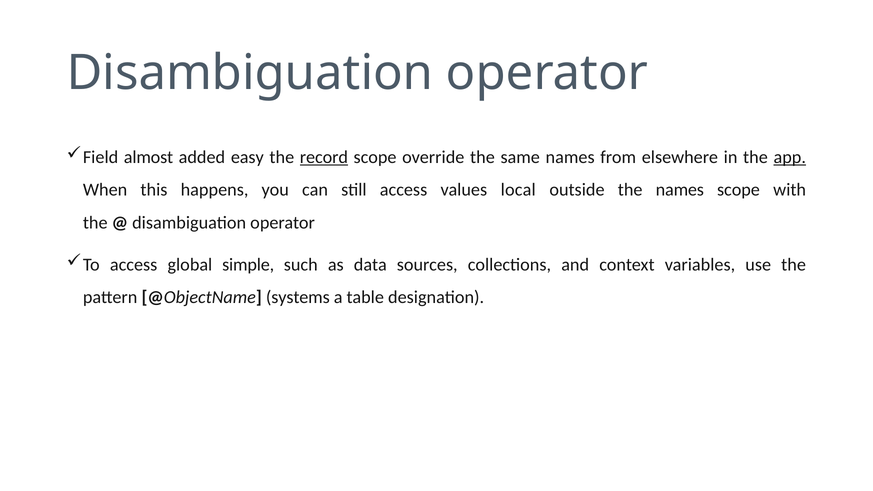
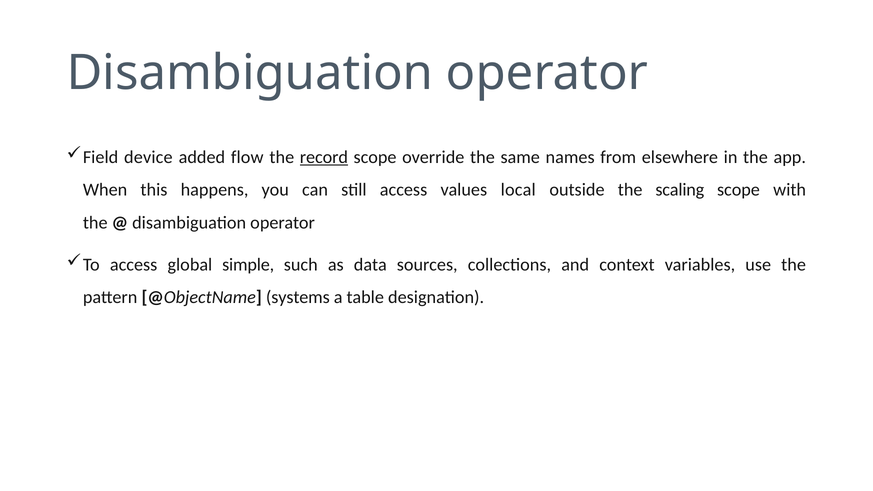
almost: almost -> device
easy: easy -> flow
app underline: present -> none
the names: names -> scaling
